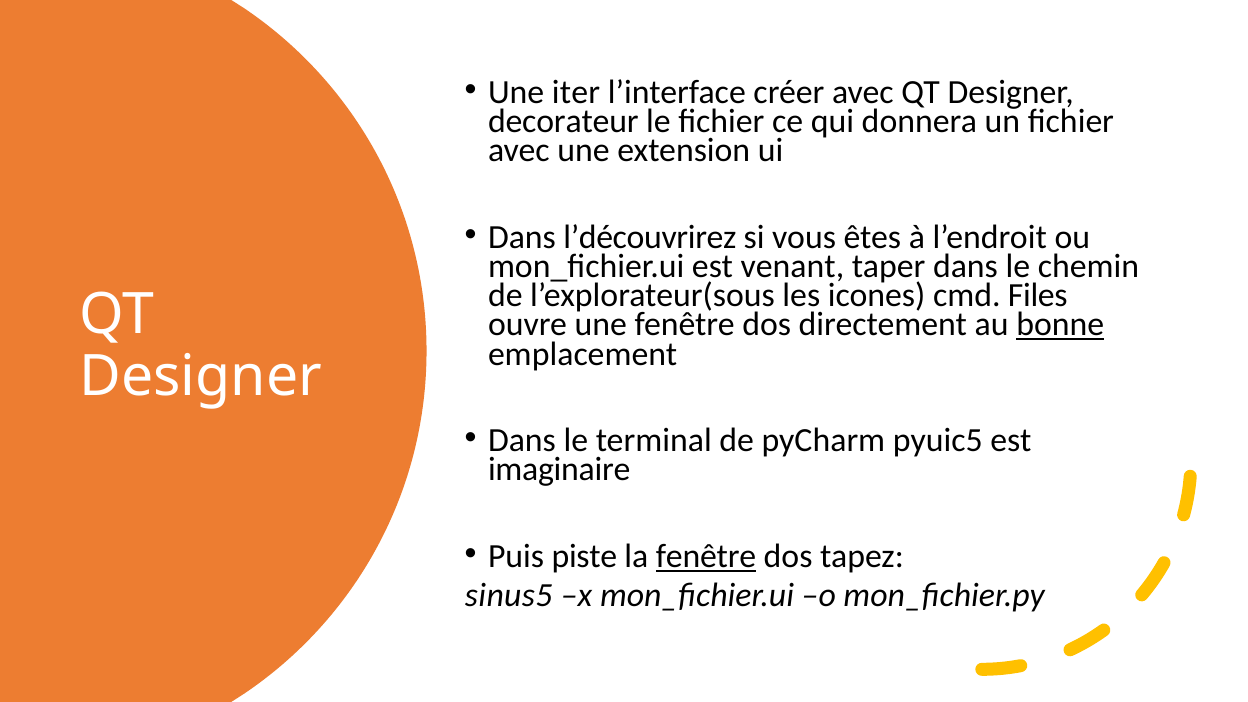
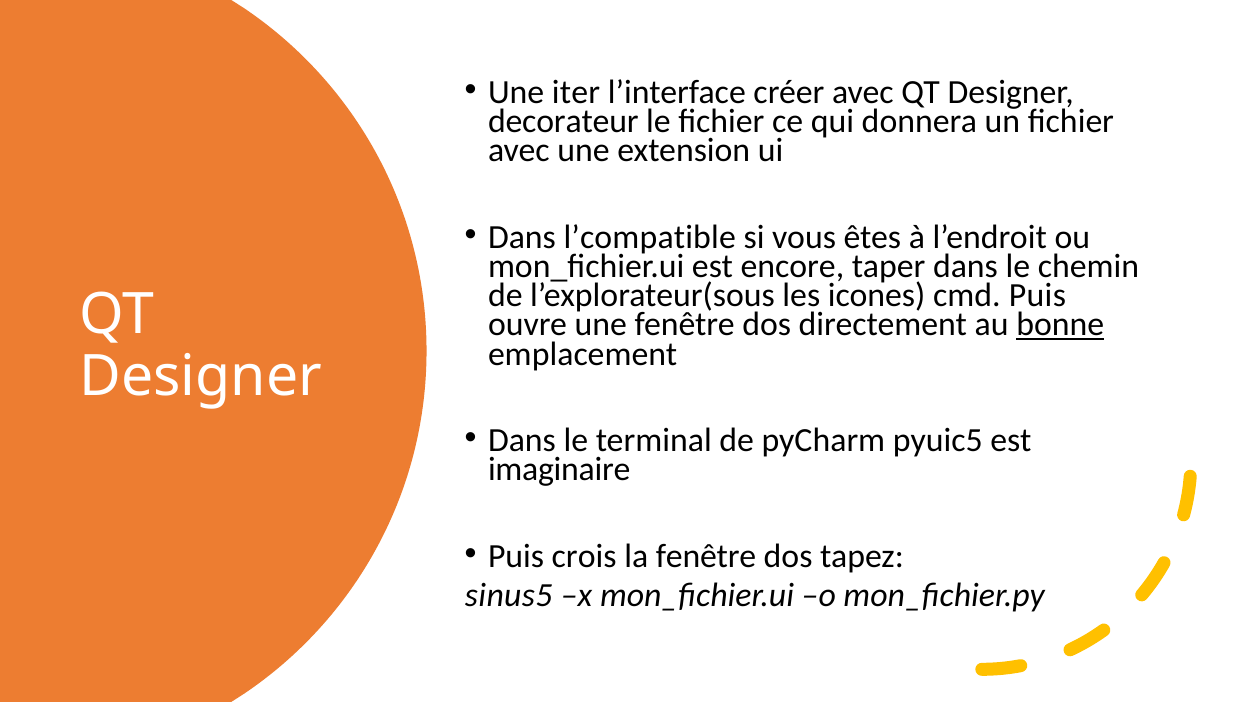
l’découvrirez: l’découvrirez -> l’compatible
venant: venant -> encore
cmd Files: Files -> Puis
piste: piste -> crois
fenêtre at (706, 556) underline: present -> none
